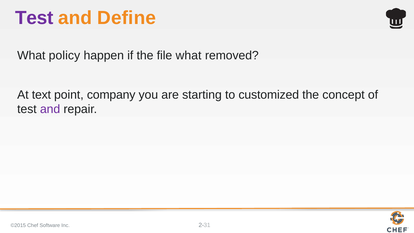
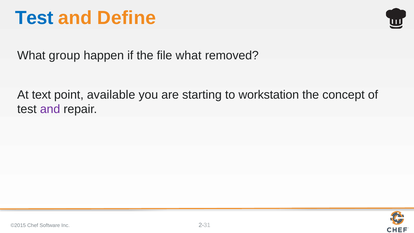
Test at (34, 18) colour: purple -> blue
policy: policy -> group
company: company -> available
customized: customized -> workstation
